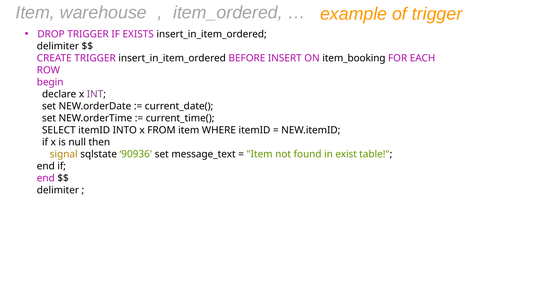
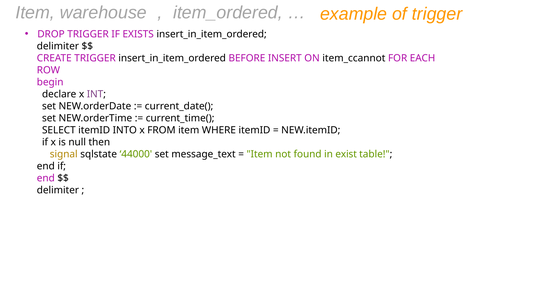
item_booking: item_booking -> item_ccannot
90936: 90936 -> 44000
